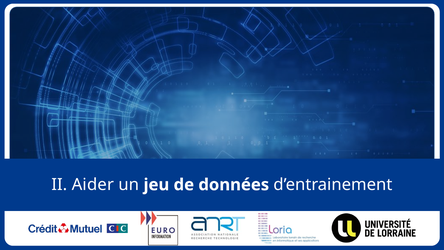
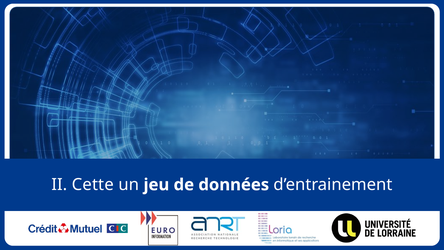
Aider: Aider -> Cette
